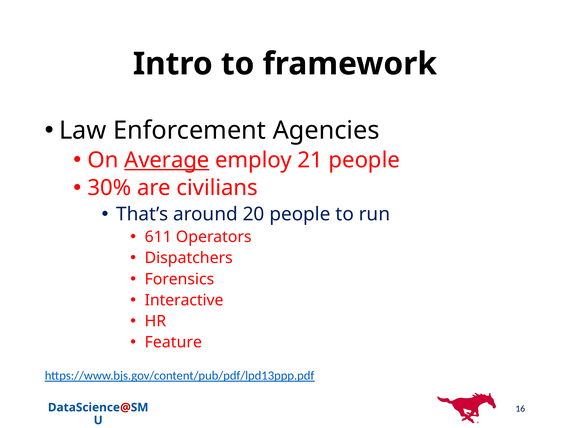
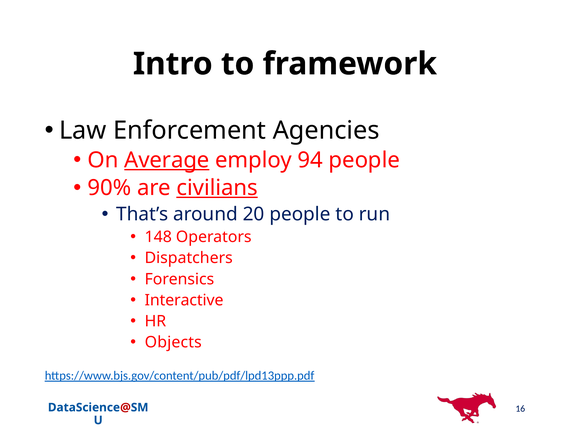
21: 21 -> 94
30%: 30% -> 90%
civilians underline: none -> present
611: 611 -> 148
Feature: Feature -> Objects
